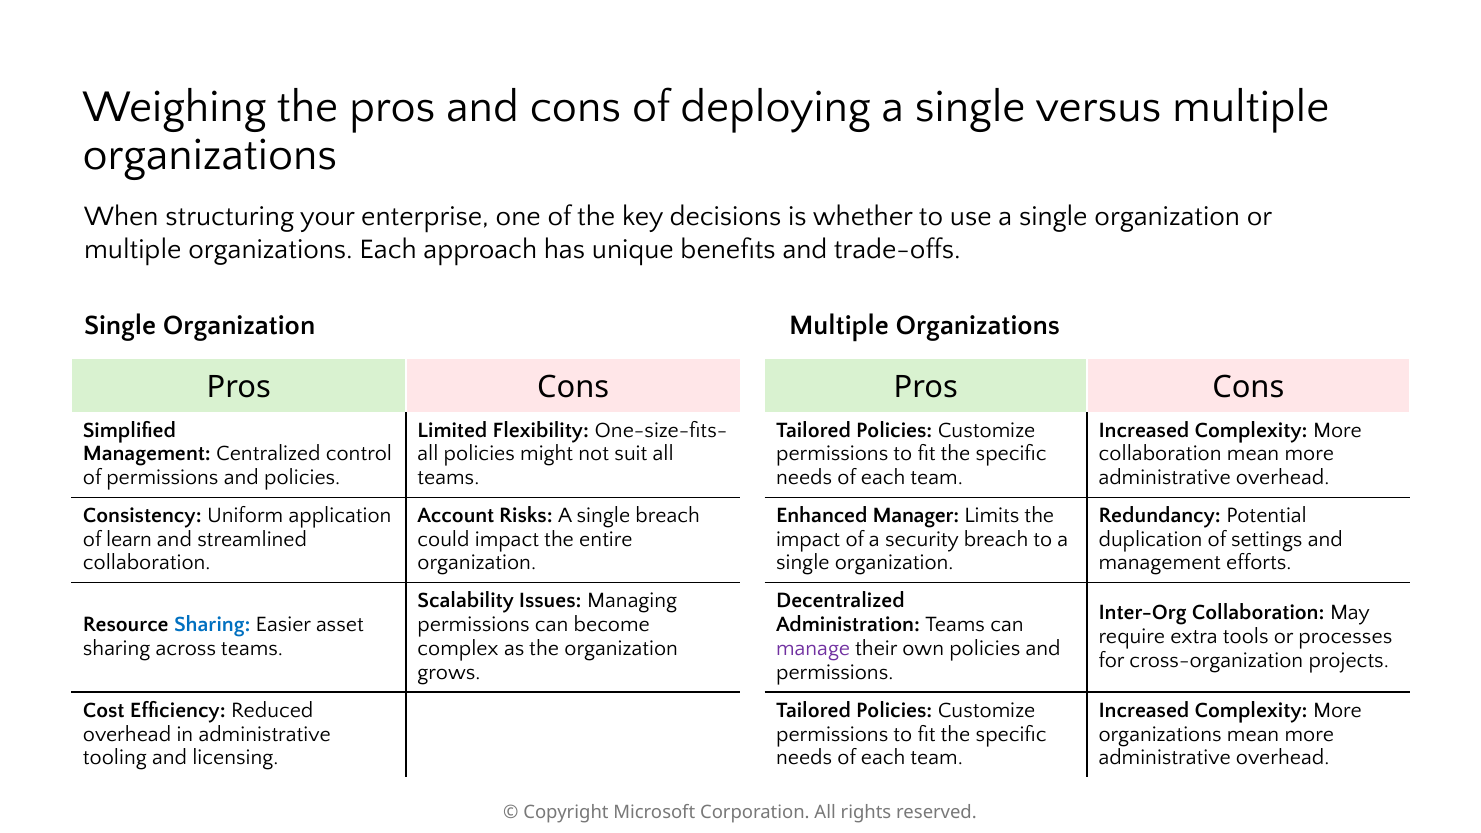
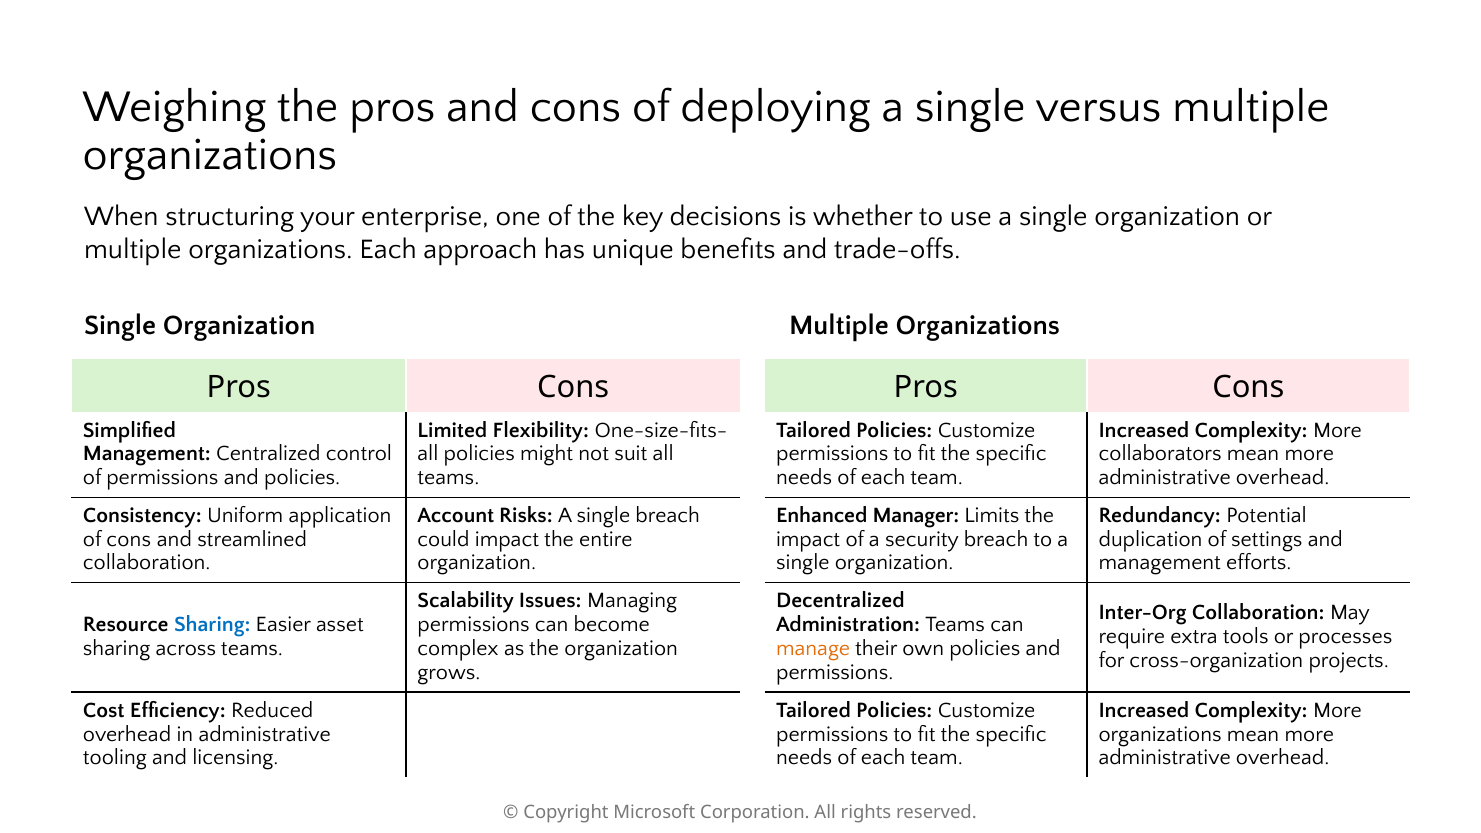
collaboration at (1160, 454): collaboration -> collaborators
of learn: learn -> cons
manage colour: purple -> orange
